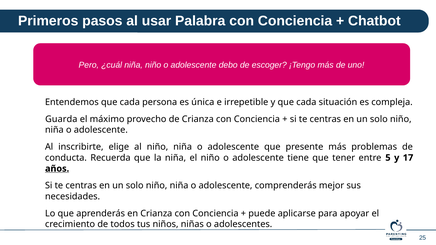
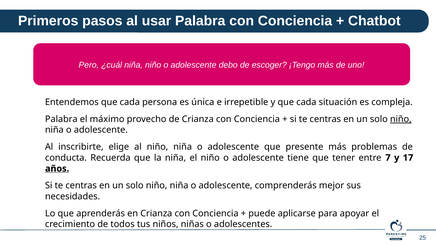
Guarda at (61, 119): Guarda -> Palabra
niño at (401, 119) underline: none -> present
5: 5 -> 7
